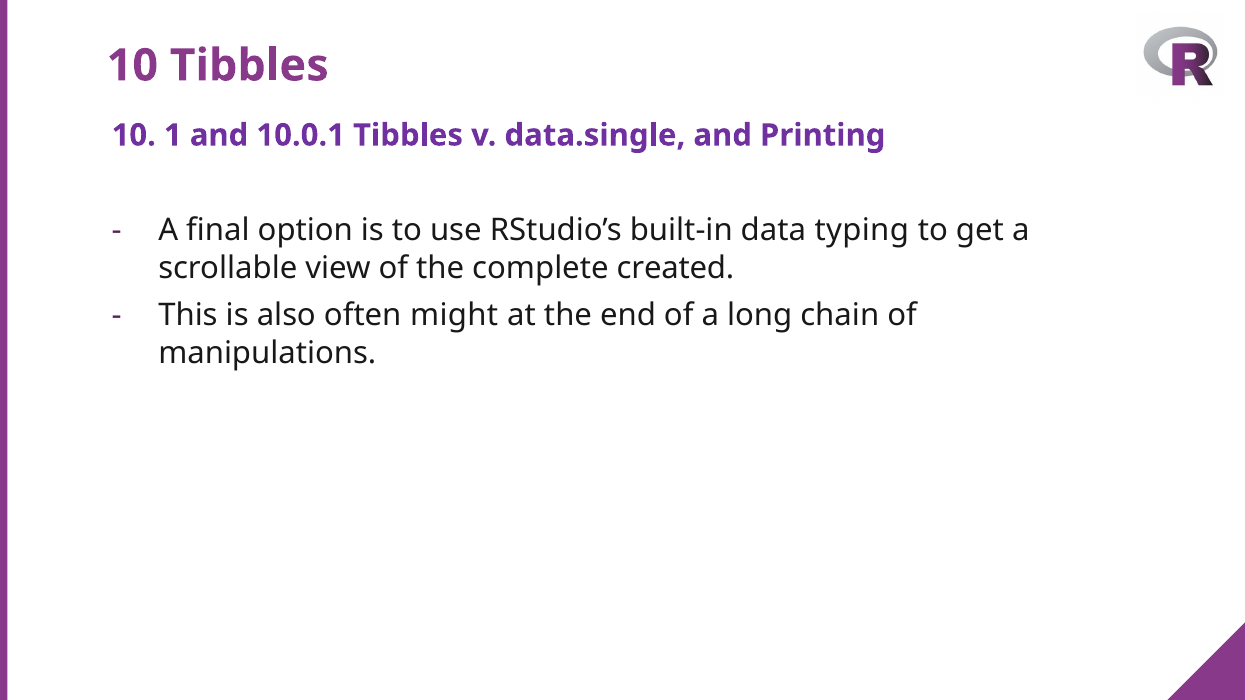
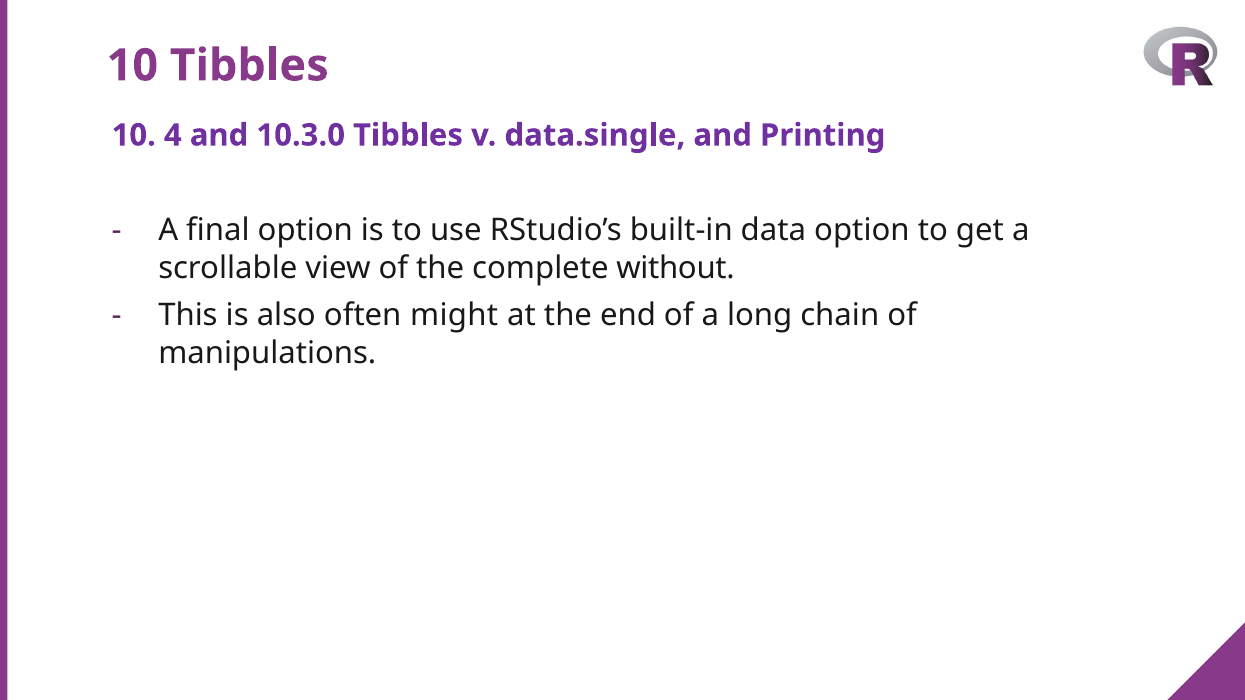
1: 1 -> 4
10.0.1: 10.0.1 -> 10.3.0
data typing: typing -> option
created: created -> without
